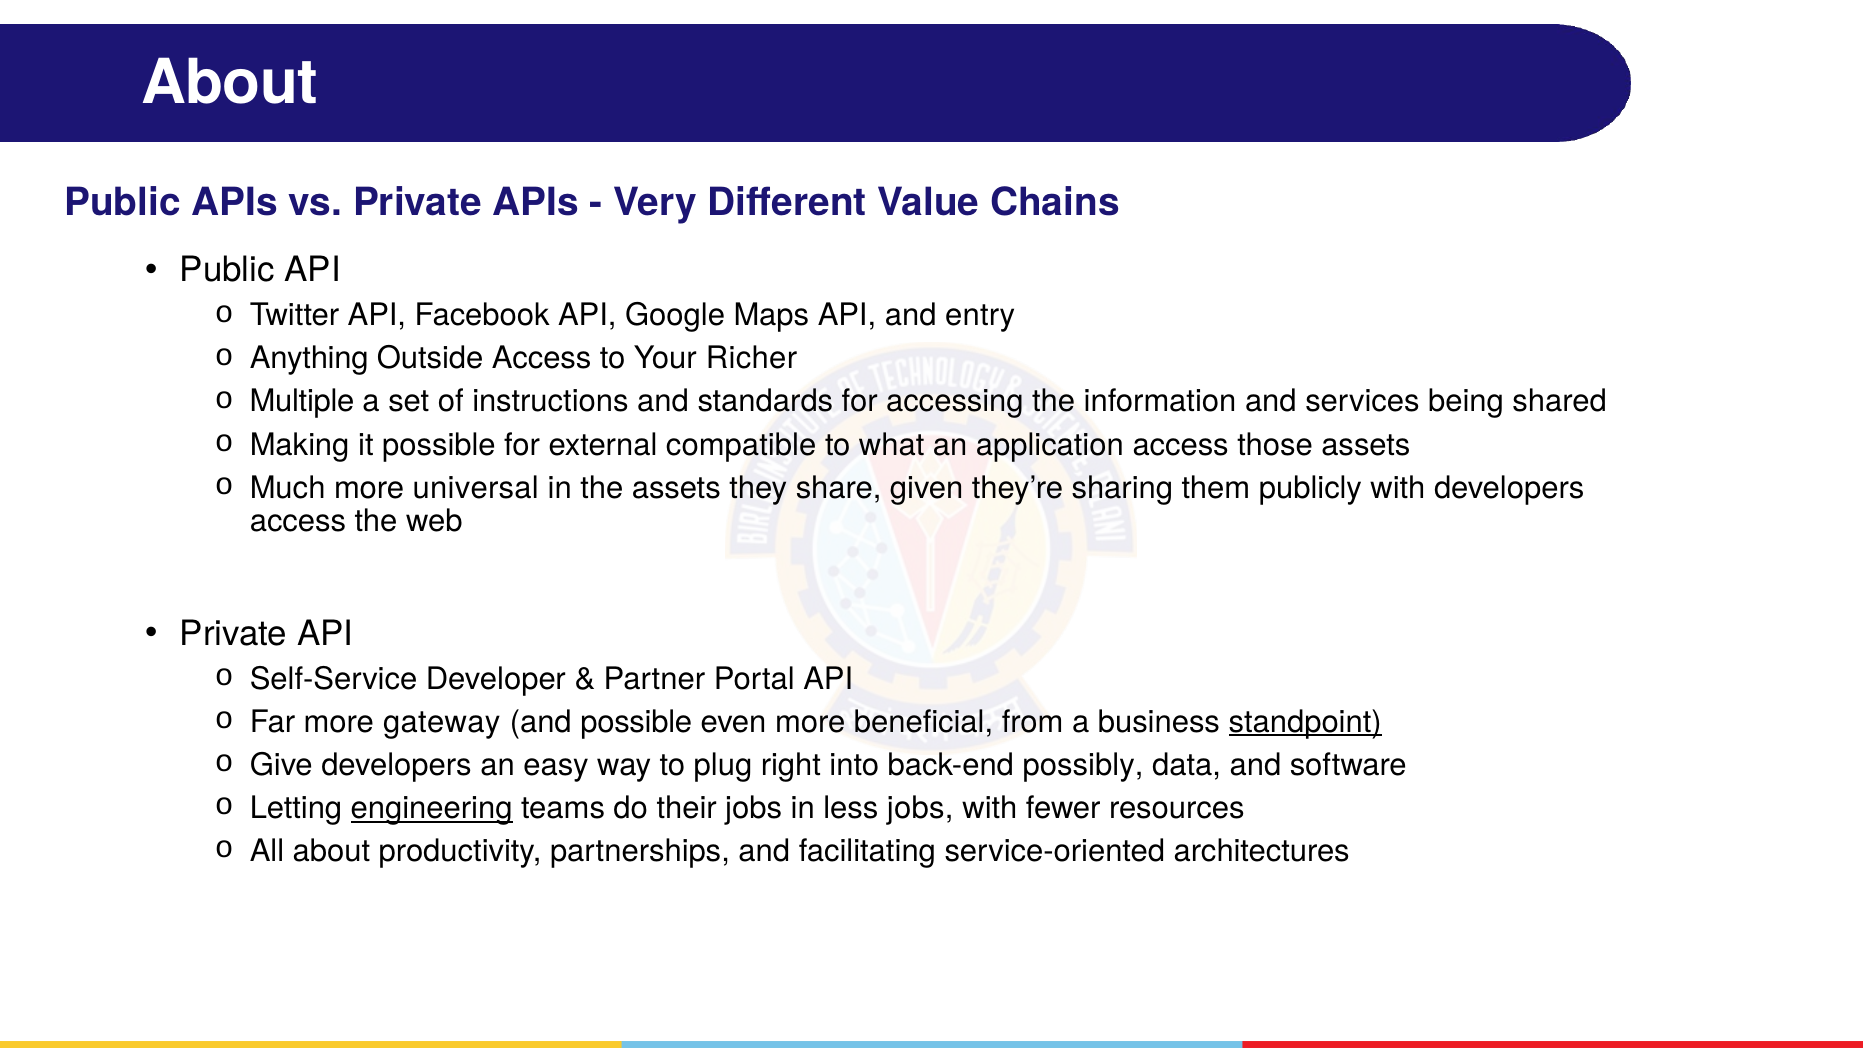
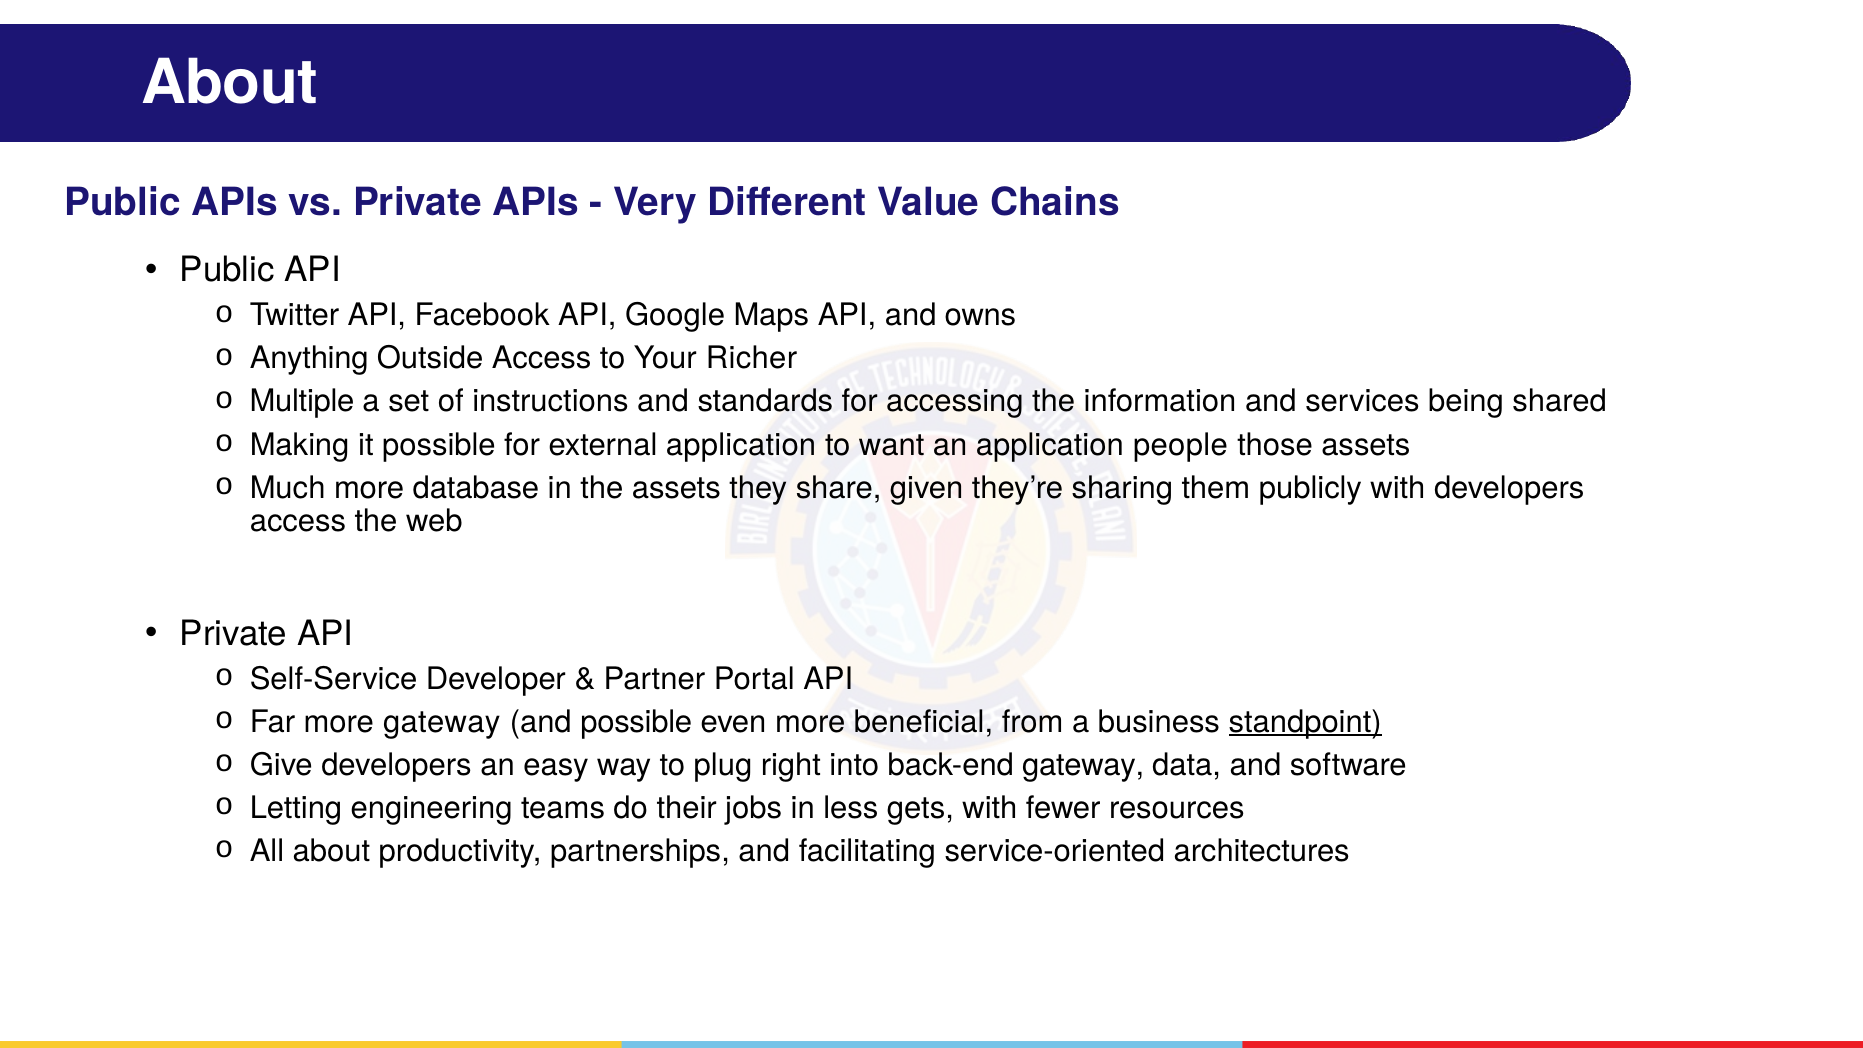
entry: entry -> owns
external compatible: compatible -> application
what: what -> want
application access: access -> people
universal: universal -> database
back-end possibly: possibly -> gateway
engineering underline: present -> none
less jobs: jobs -> gets
